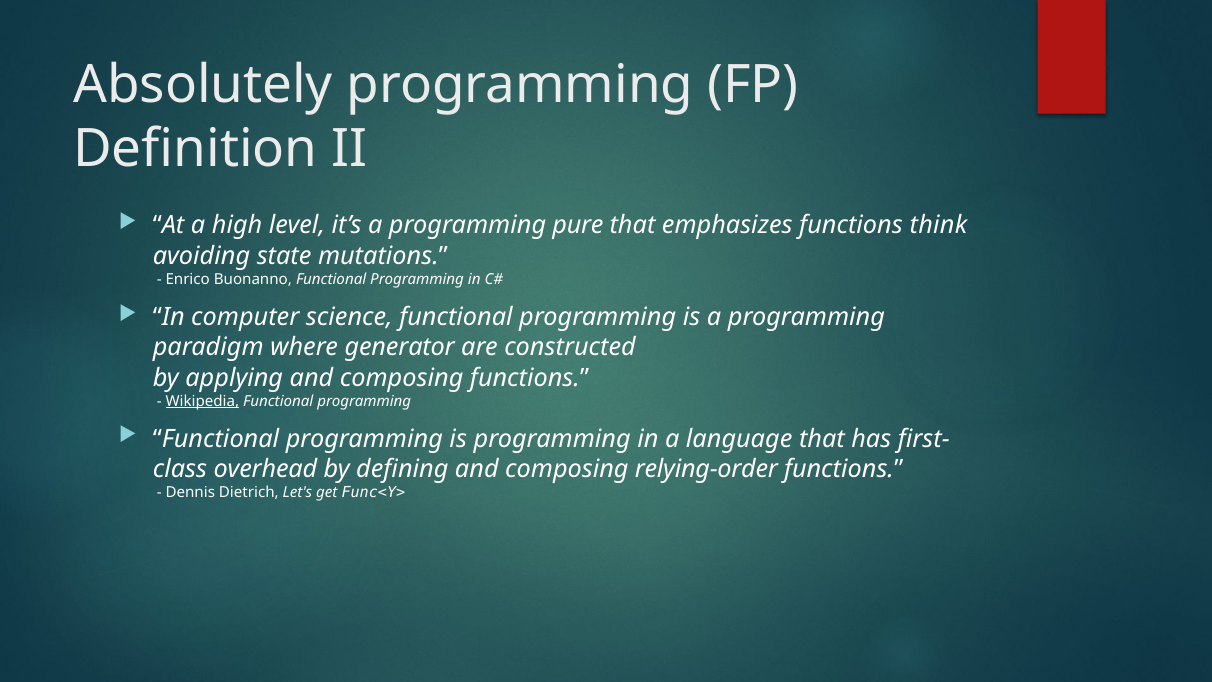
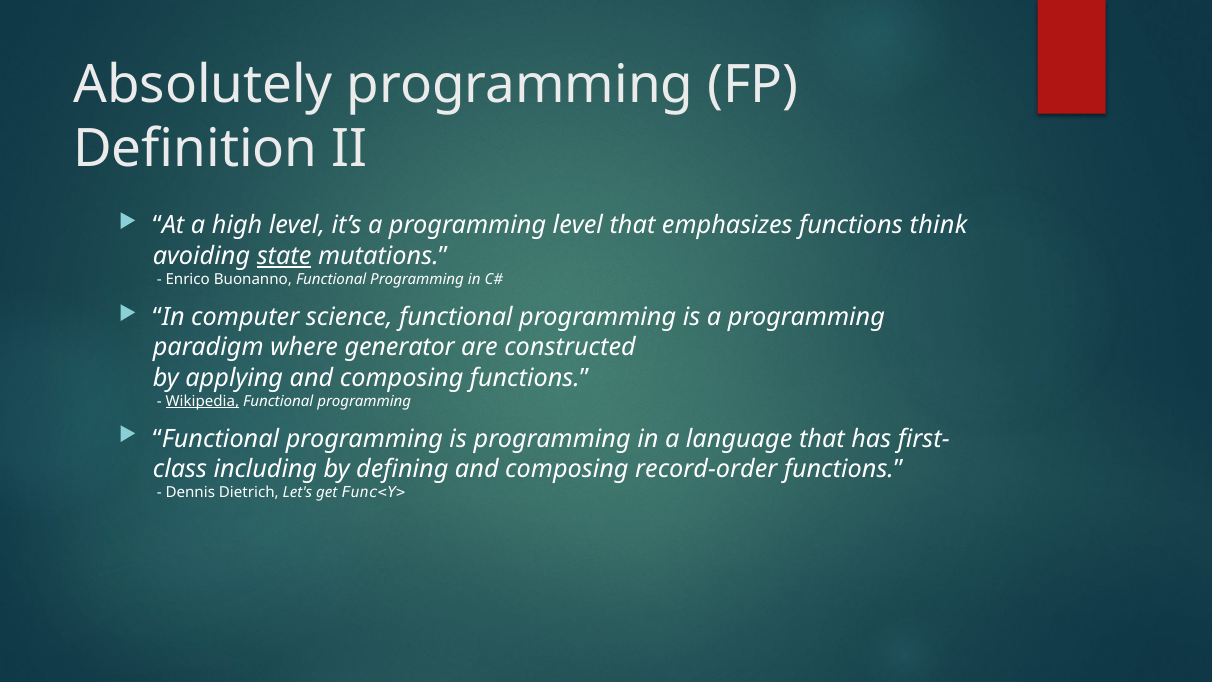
programming pure: pure -> level
state underline: none -> present
overhead: overhead -> including
relying-order: relying-order -> record-order
